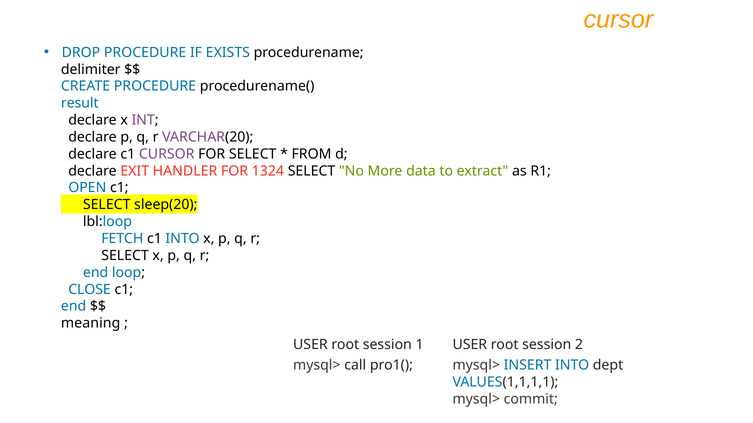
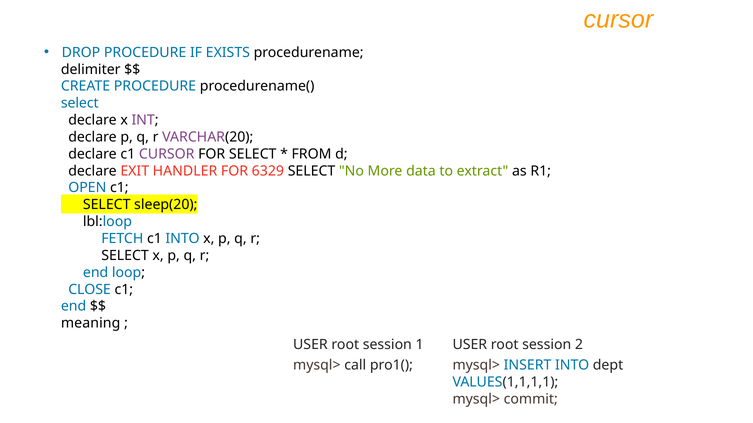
result at (80, 103): result -> select
1324: 1324 -> 6329
